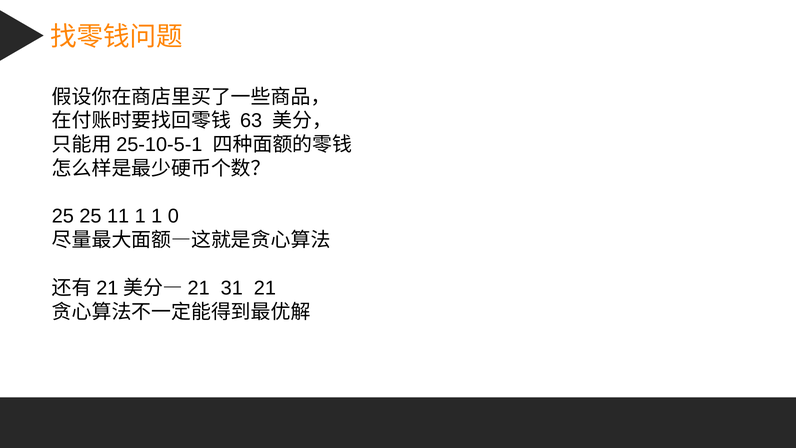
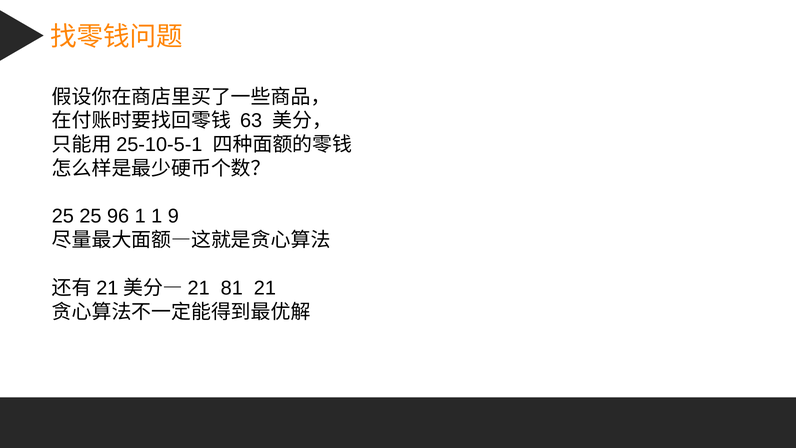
11: 11 -> 96
0: 0 -> 9
31: 31 -> 81
